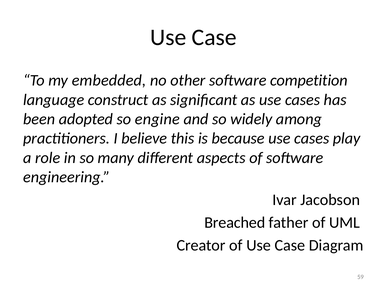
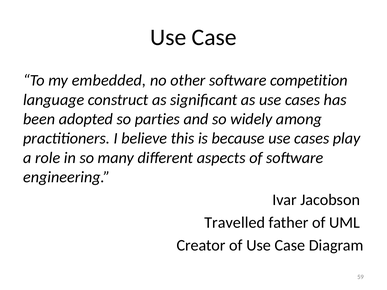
engine: engine -> parties
Breached: Breached -> Travelled
